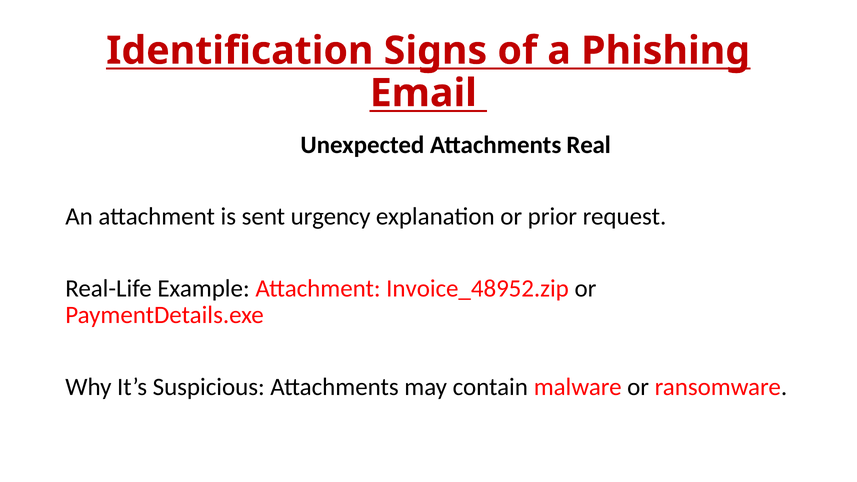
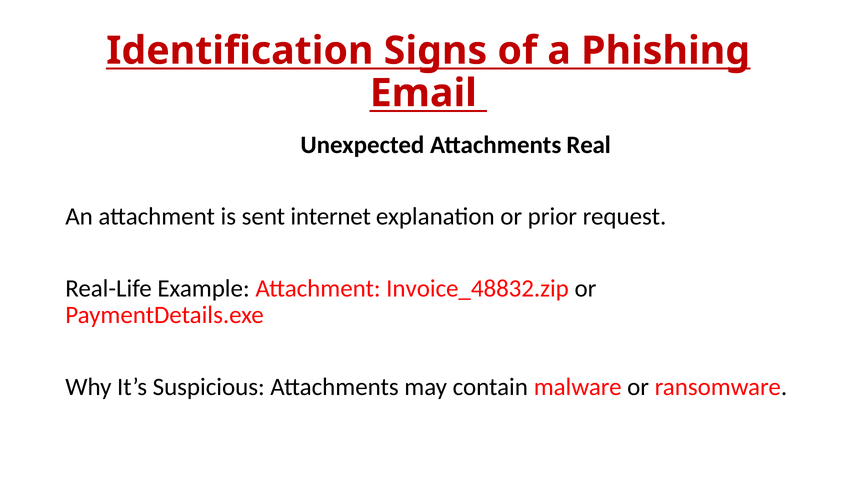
urgency: urgency -> internet
Invoice_48952.zip: Invoice_48952.zip -> Invoice_48832.zip
